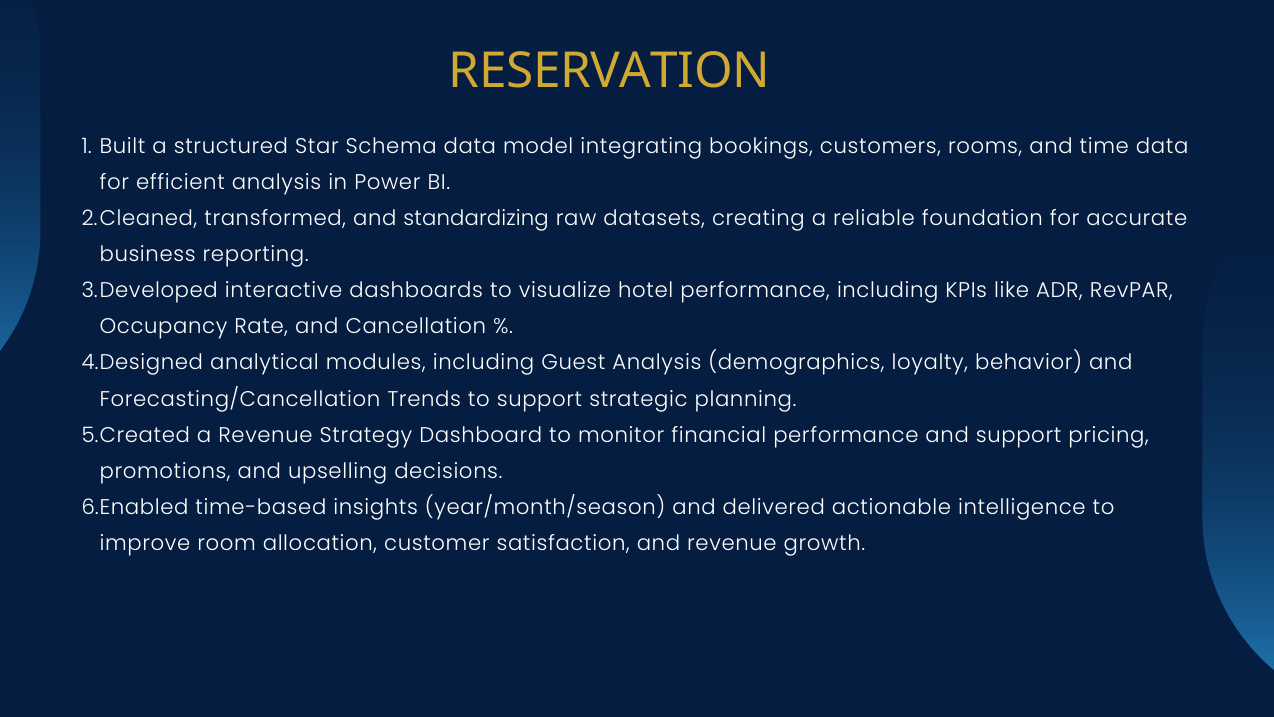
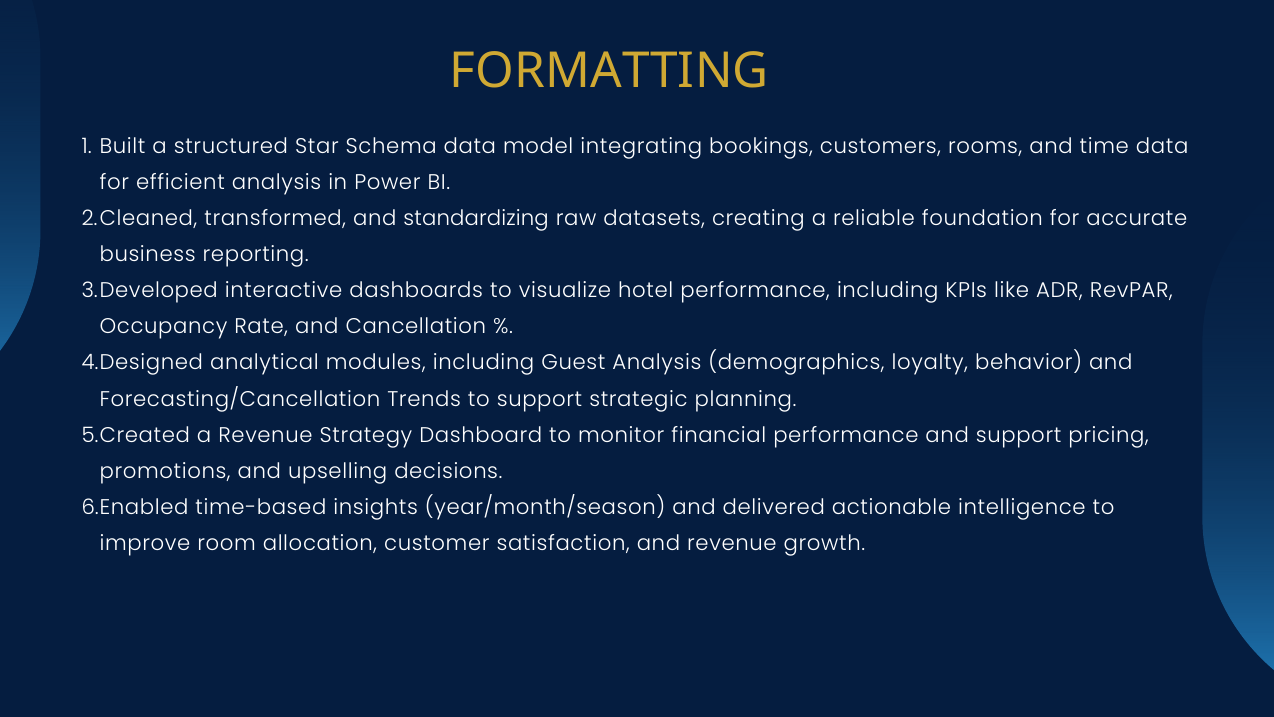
RESERVATION: RESERVATION -> FORMATTING
